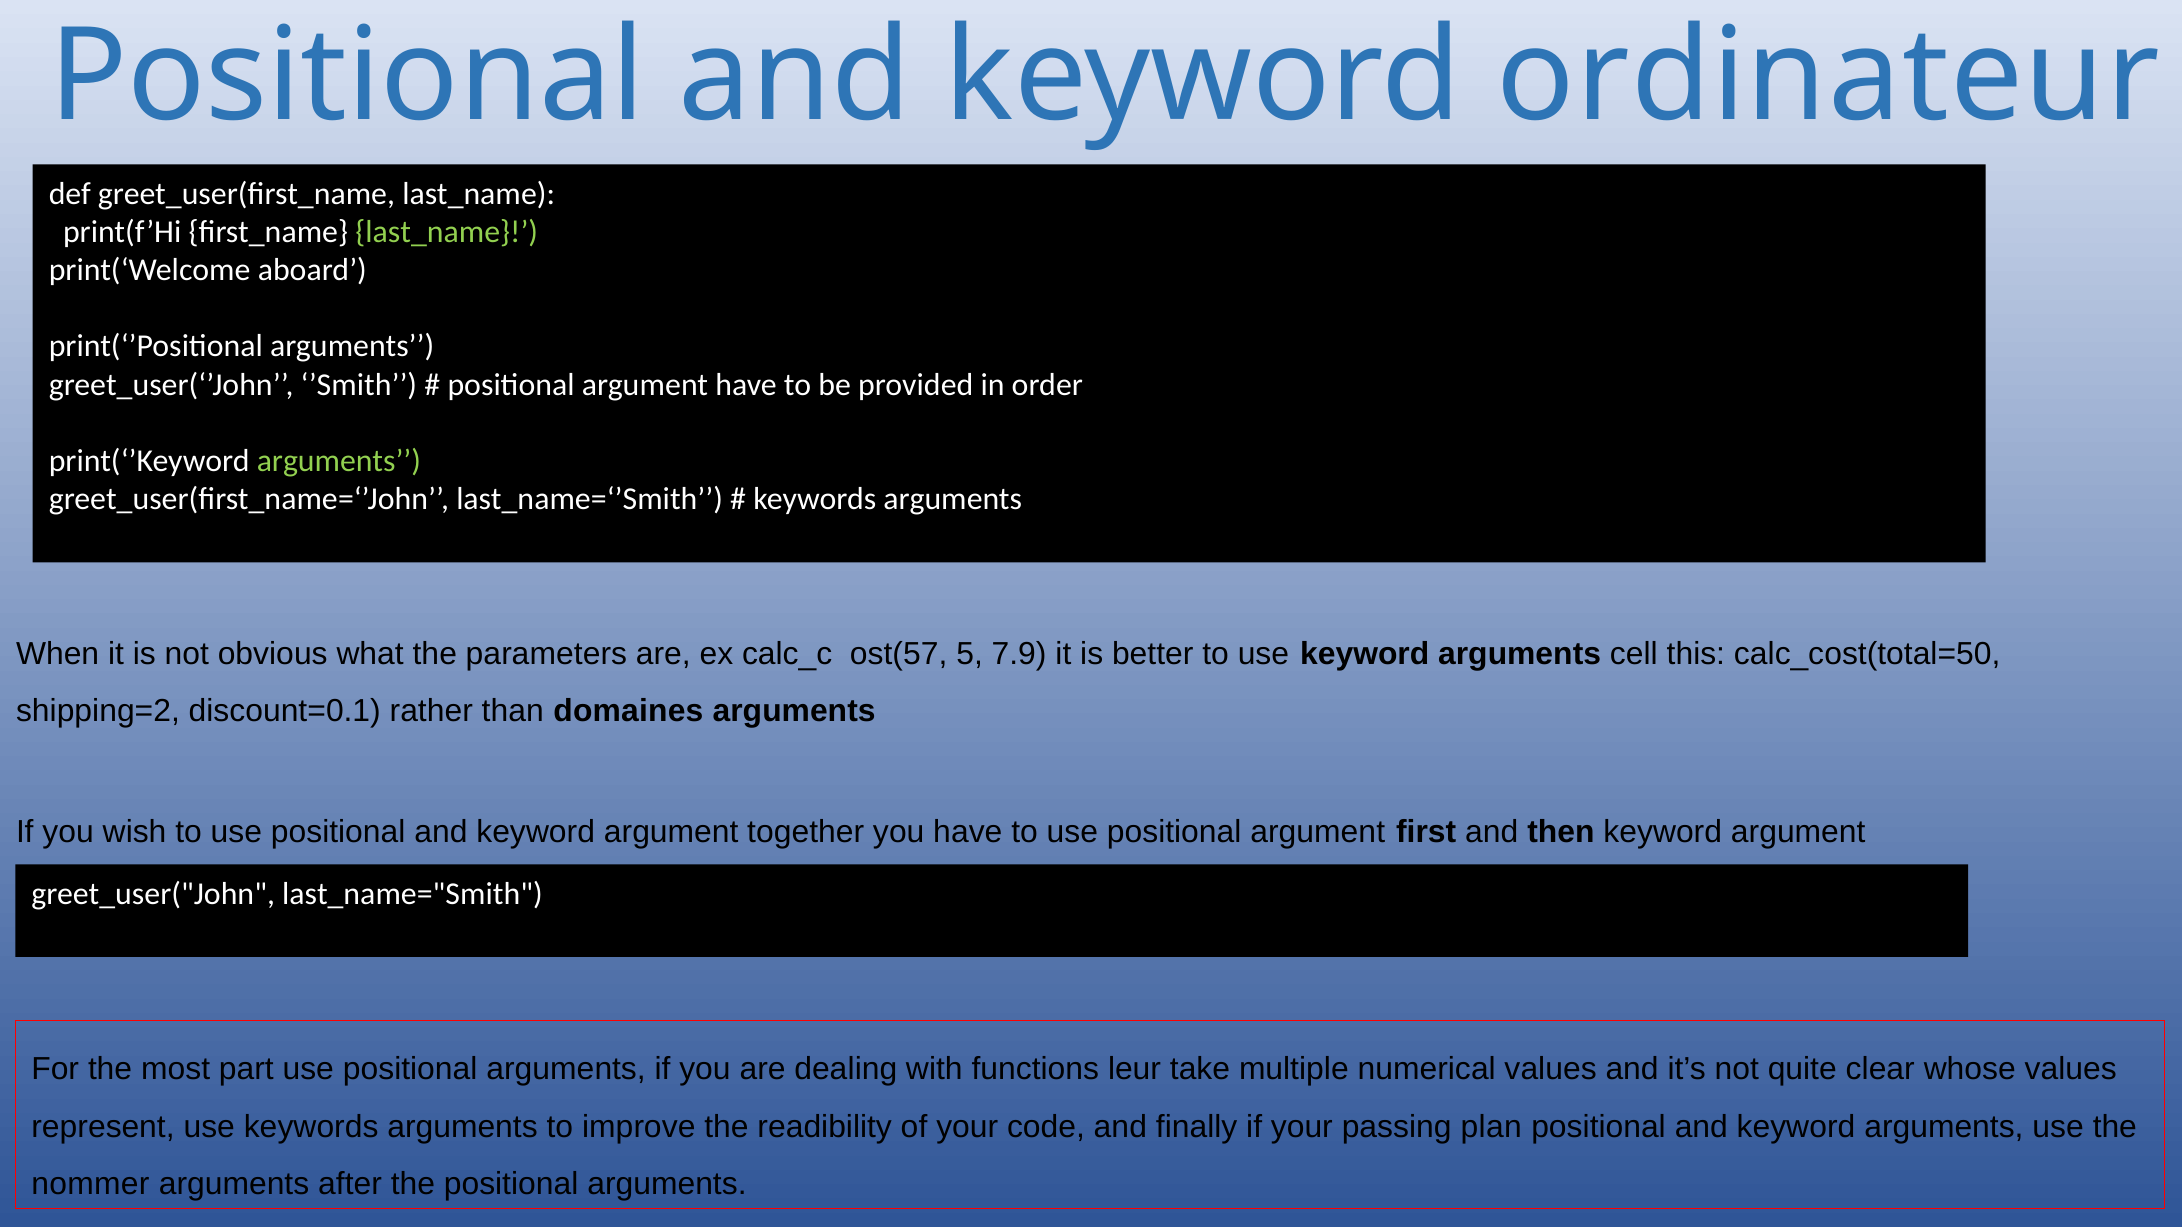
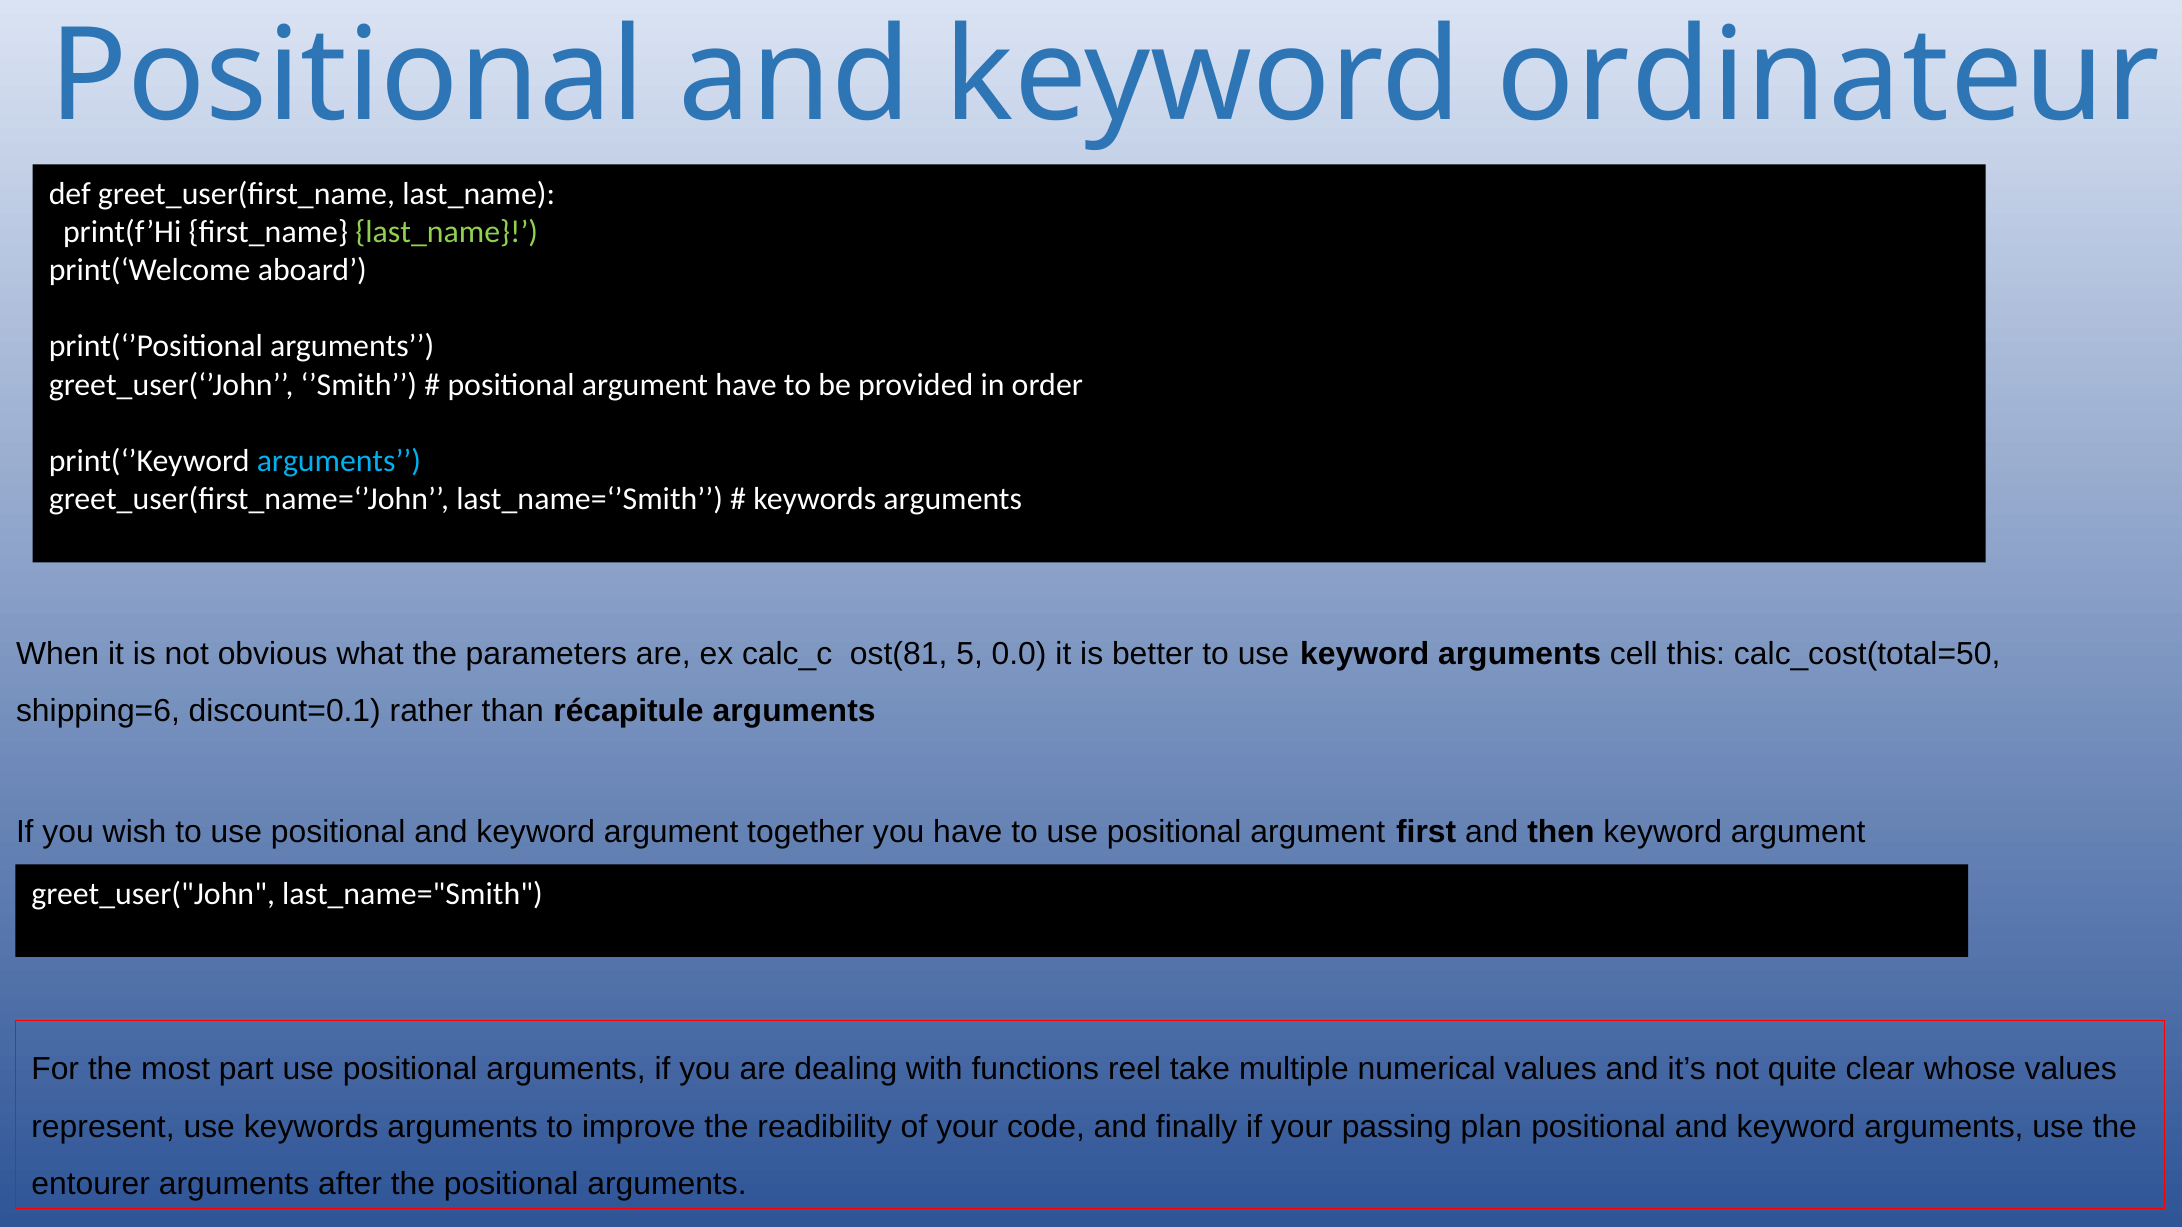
arguments at (339, 461) colour: light green -> light blue
ost(57: ost(57 -> ost(81
7.9: 7.9 -> 0.0
shipping=2: shipping=2 -> shipping=6
domaines: domaines -> récapitule
leur: leur -> reel
nommer: nommer -> entourer
